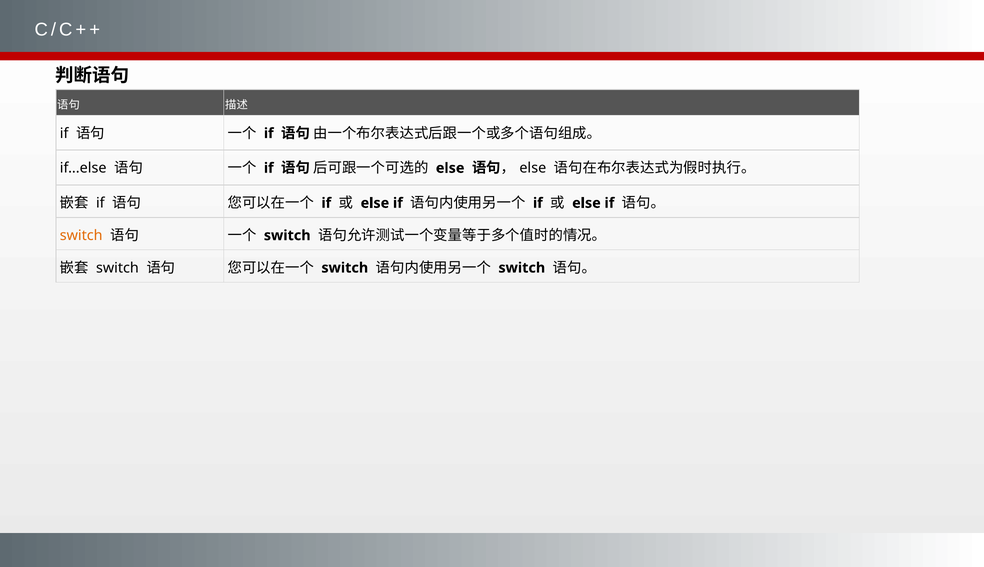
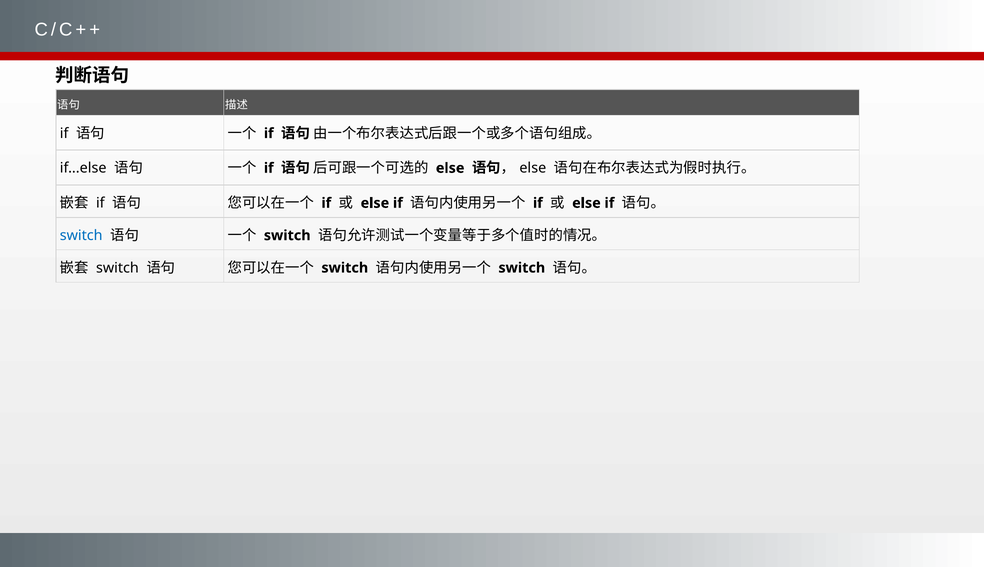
switch at (81, 235) colour: orange -> blue
